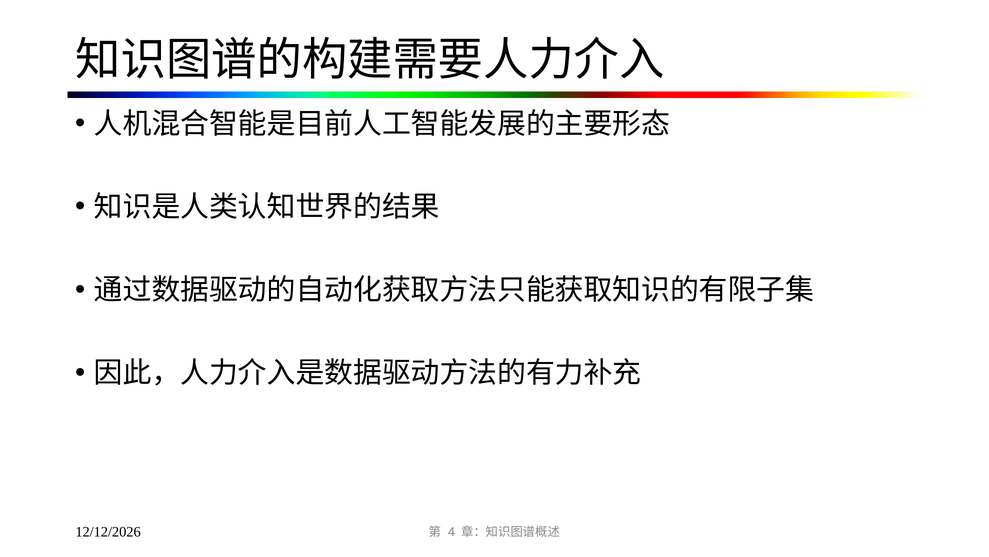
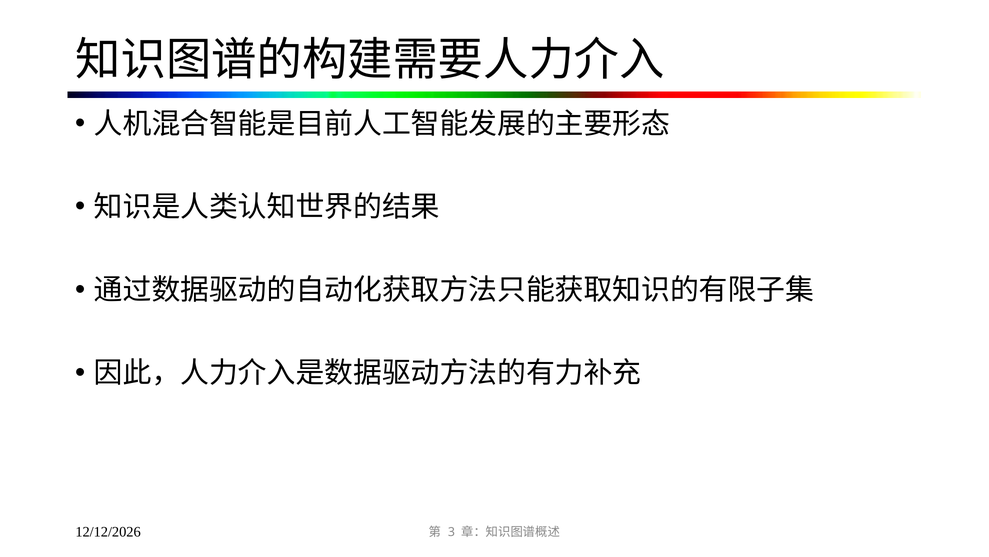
4: 4 -> 3
